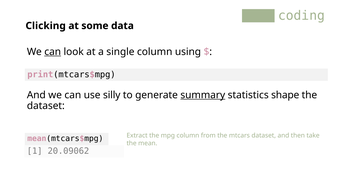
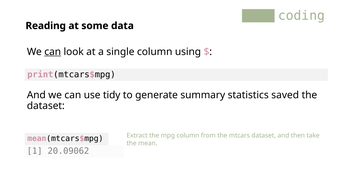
Clicking: Clicking -> Reading
silly: silly -> tidy
summary underline: present -> none
shape: shape -> saved
